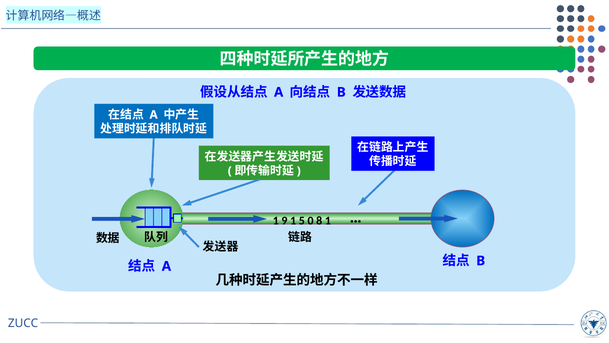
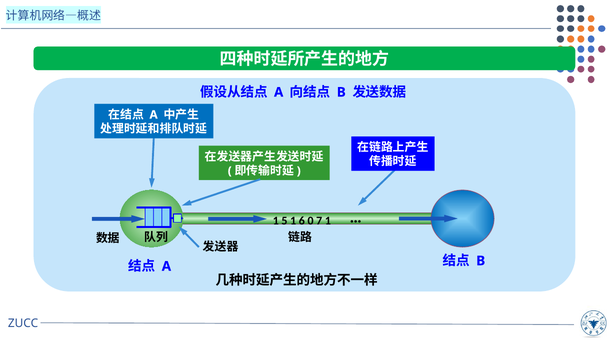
9: 9 -> 5
5: 5 -> 6
8: 8 -> 7
